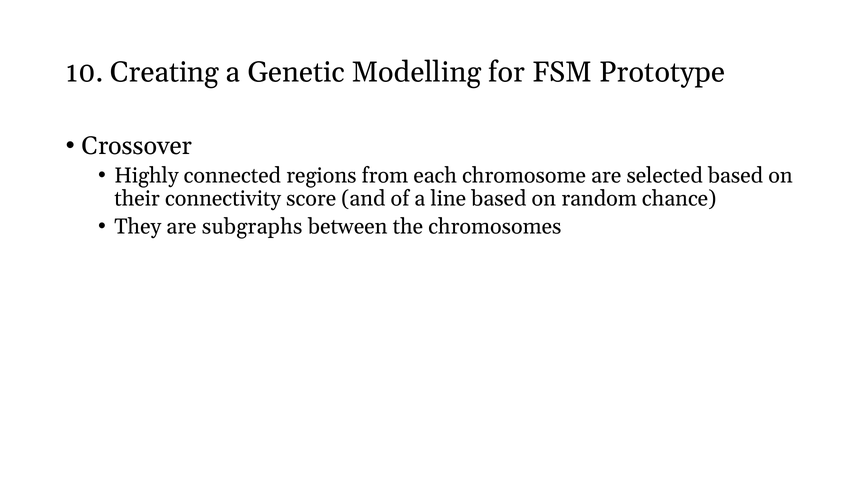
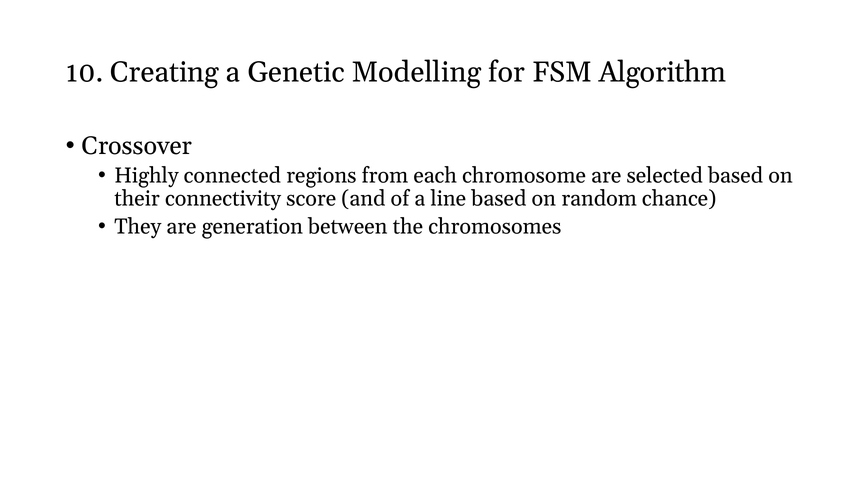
Prototype: Prototype -> Algorithm
subgraphs: subgraphs -> generation
